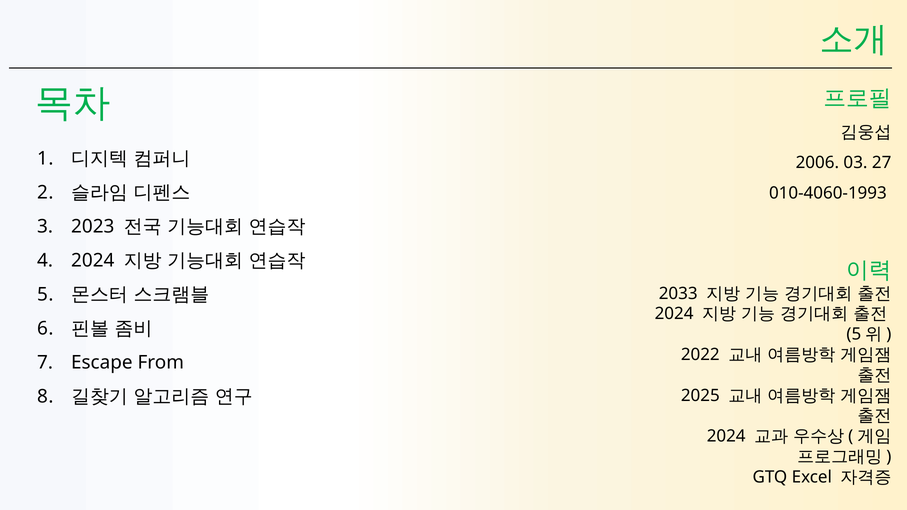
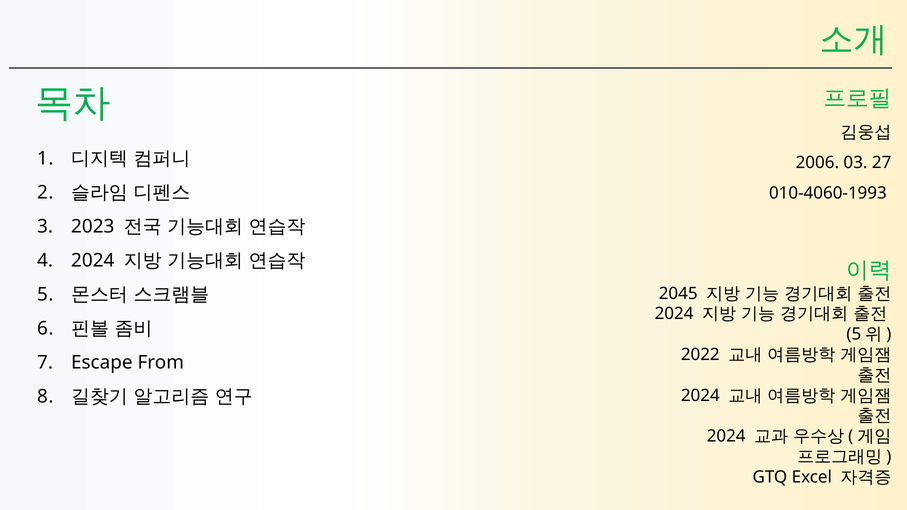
2033: 2033 -> 2045
2025 at (700, 396): 2025 -> 2024
